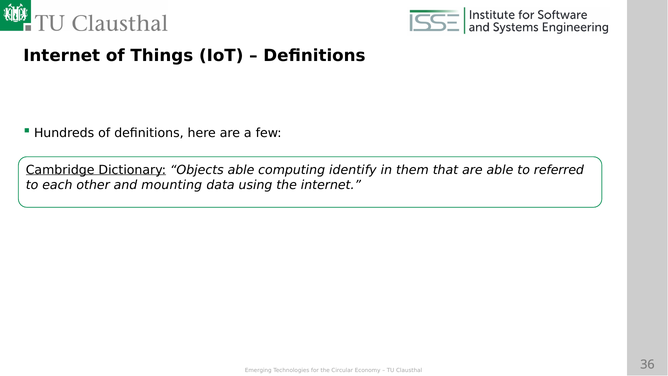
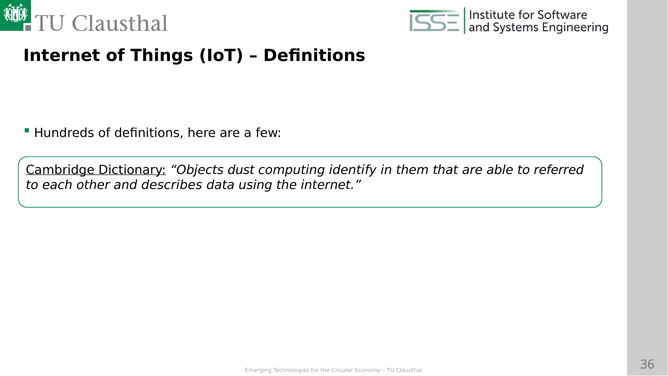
Objects able: able -> dust
mounting: mounting -> describes
